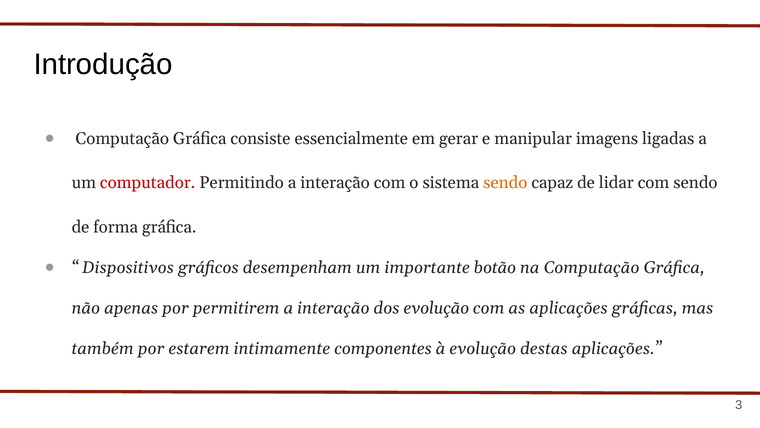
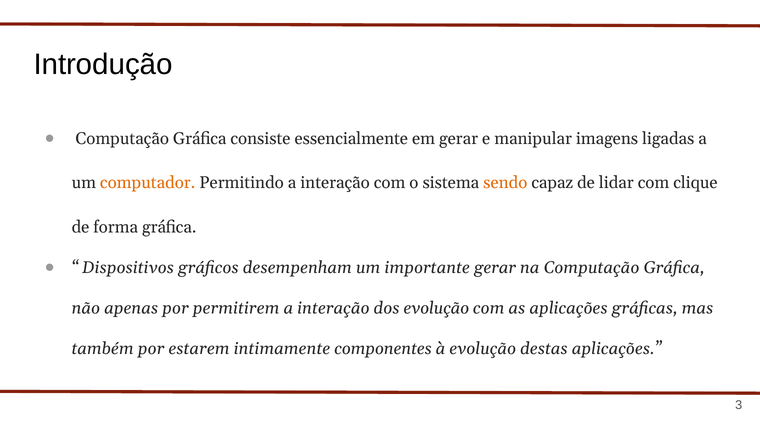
computador colour: red -> orange
com sendo: sendo -> clique
importante botão: botão -> gerar
